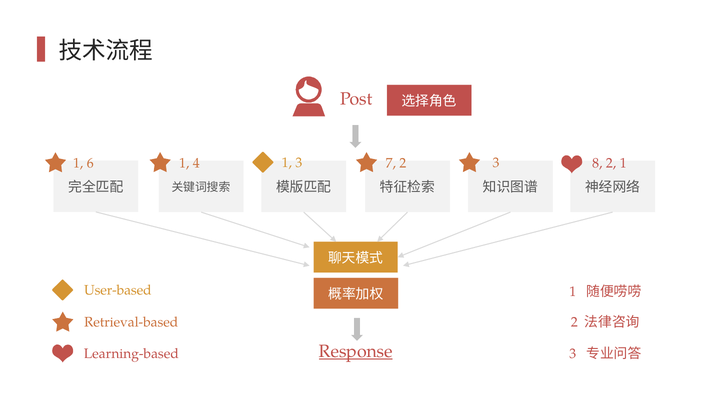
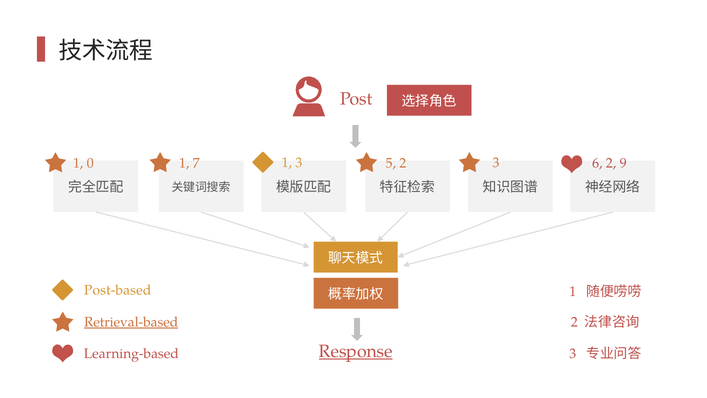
6: 6 -> 0
4: 4 -> 7
7: 7 -> 5
8: 8 -> 6
2 1: 1 -> 9
User-based: User-based -> Post-based
Retrieval-based underline: none -> present
